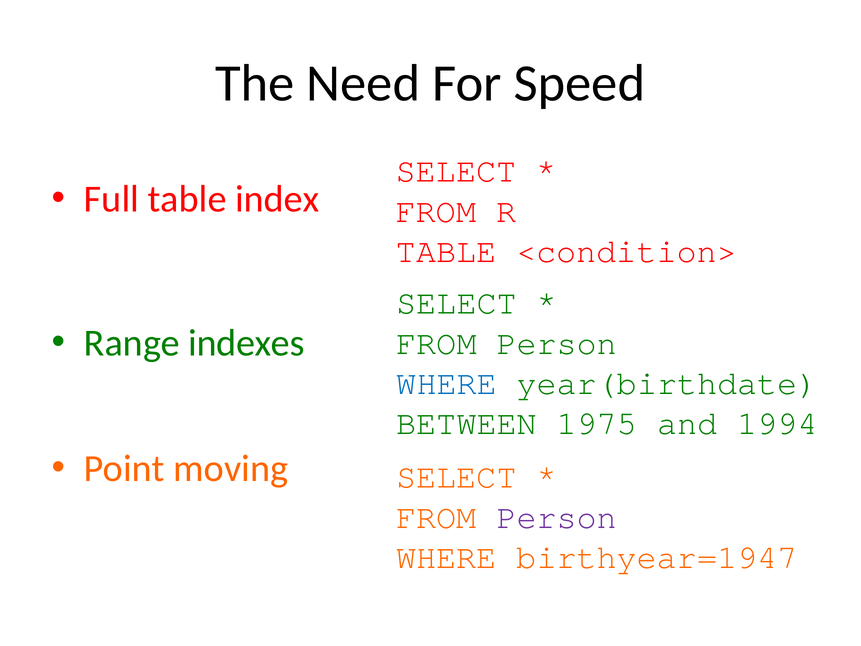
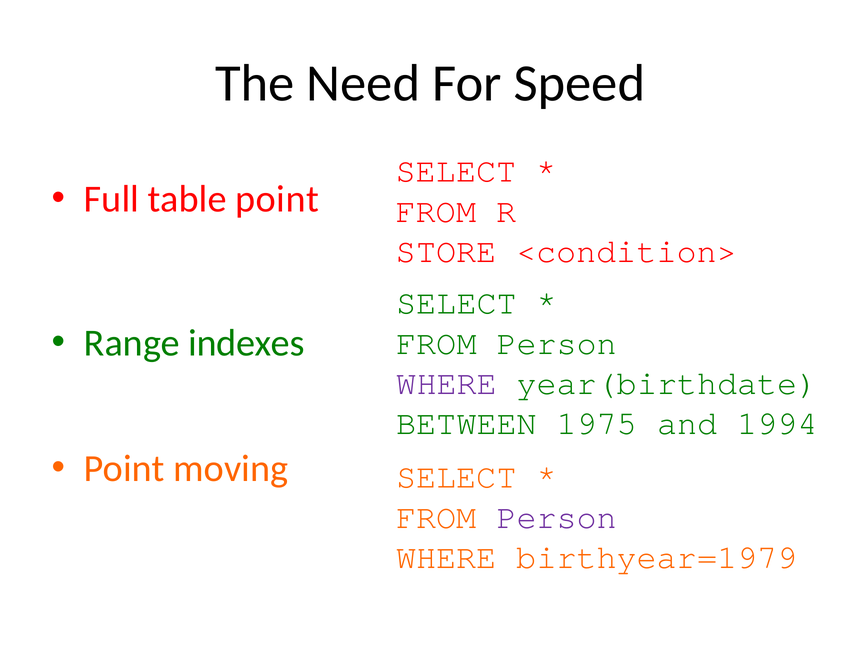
table index: index -> point
TABLE at (446, 251): TABLE -> STORE
WHERE at (447, 383) colour: blue -> purple
birthyear=1947: birthyear=1947 -> birthyear=1979
